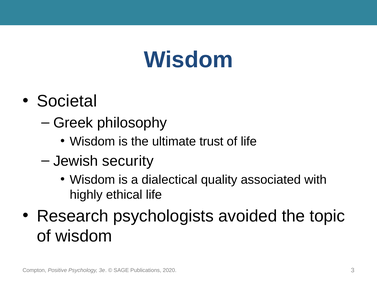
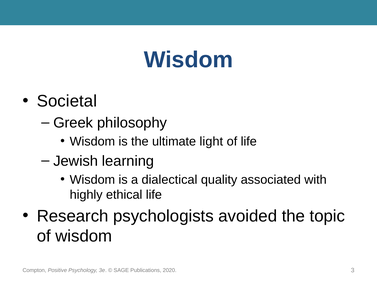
trust: trust -> light
security: security -> learning
